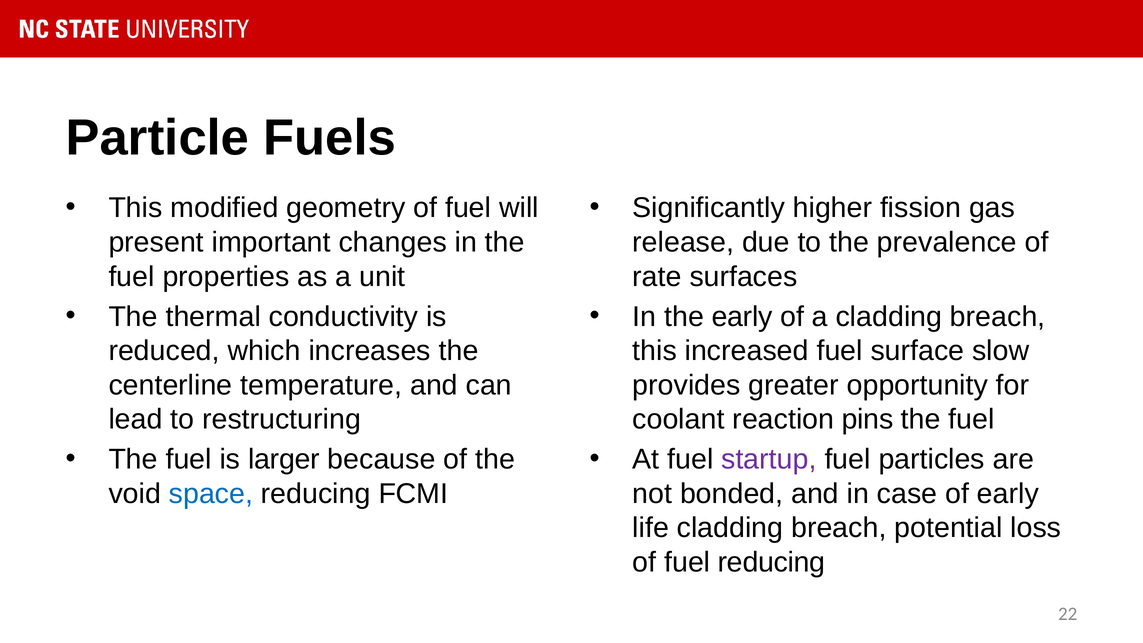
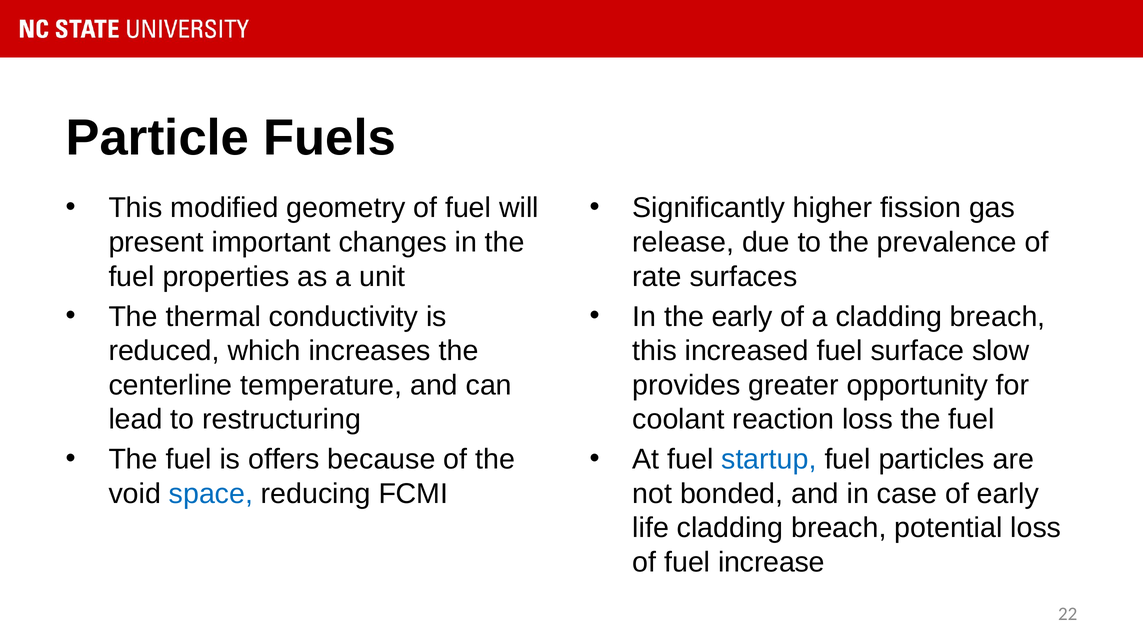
reaction pins: pins -> loss
larger: larger -> offers
startup colour: purple -> blue
fuel reducing: reducing -> increase
